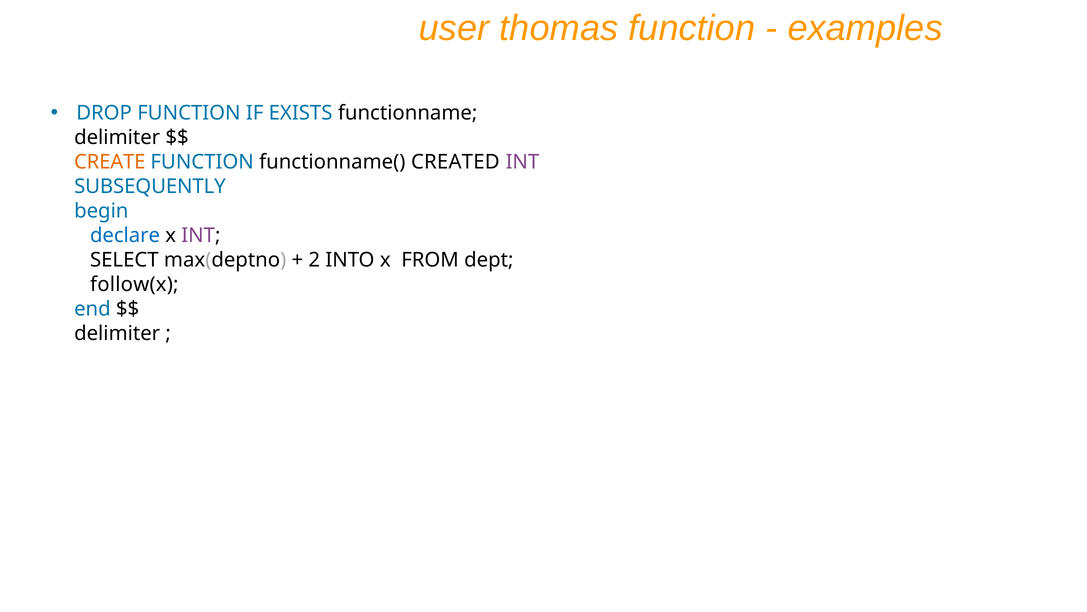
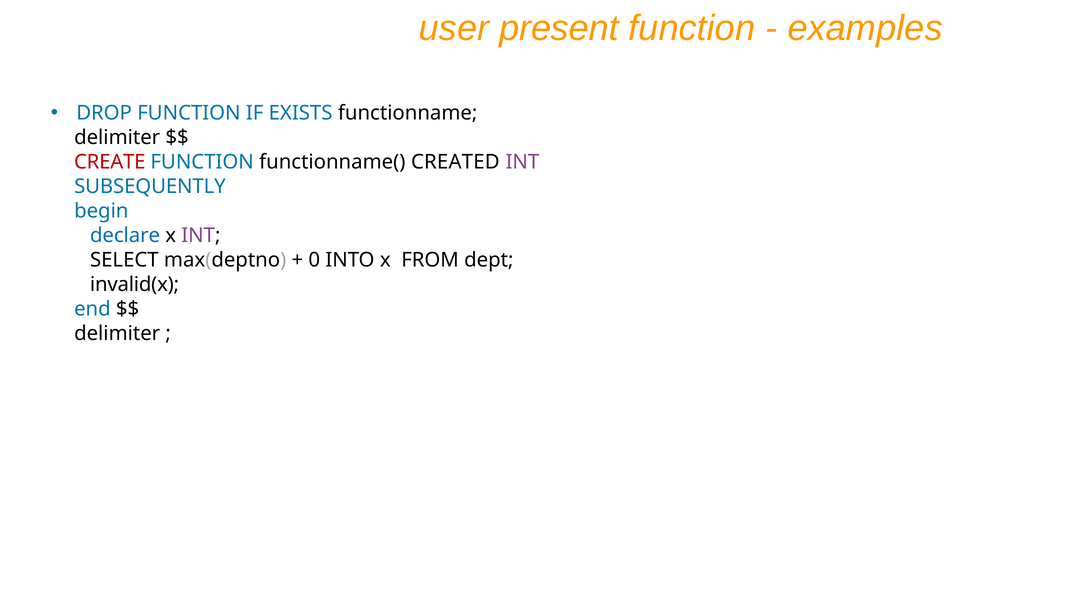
thomas: thomas -> present
CREATE colour: orange -> red
2: 2 -> 0
follow(x: follow(x -> invalid(x
